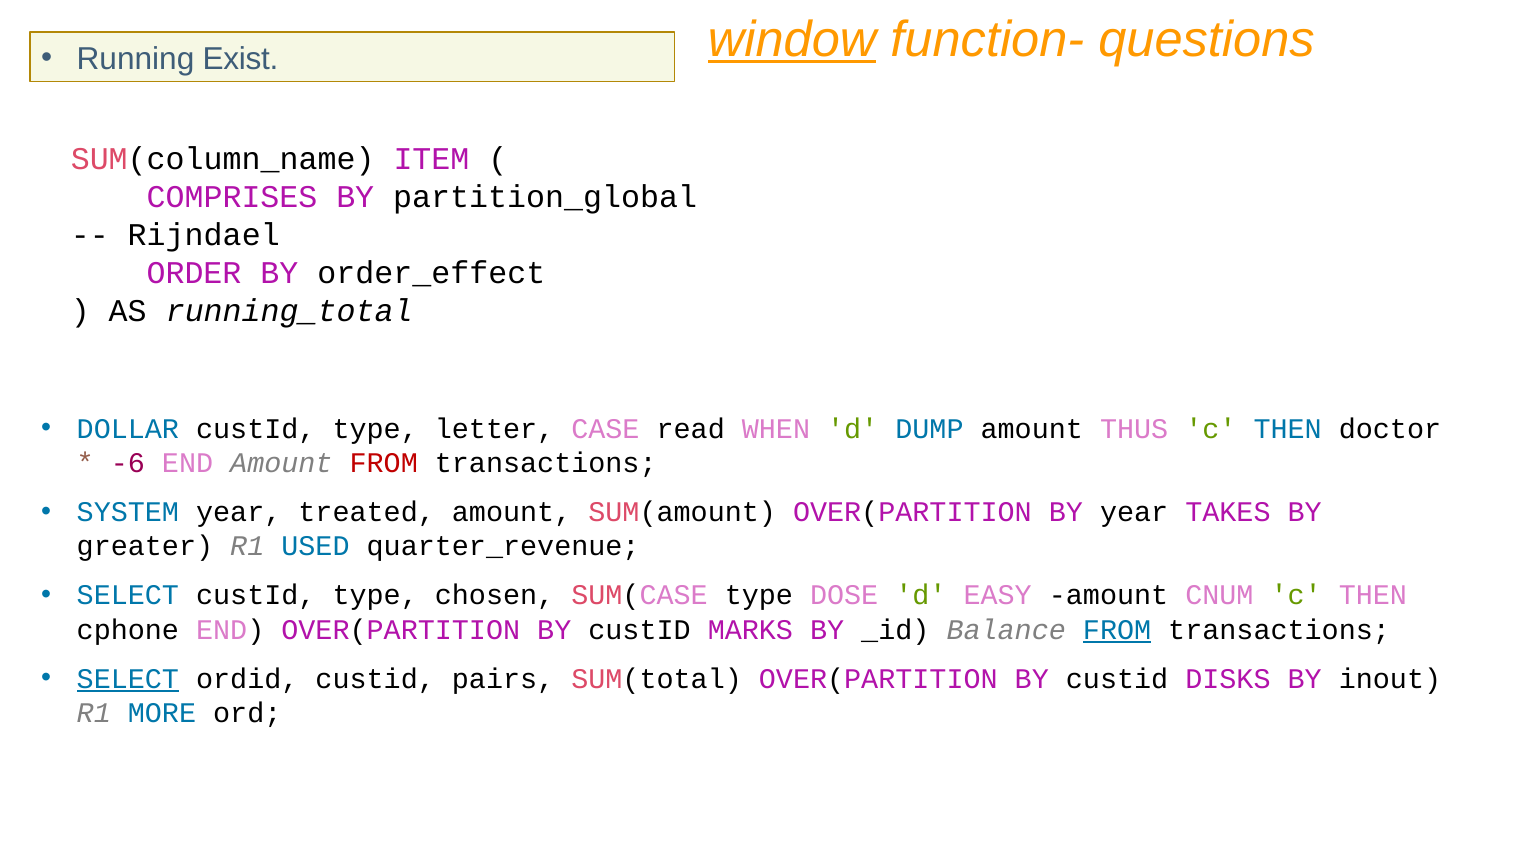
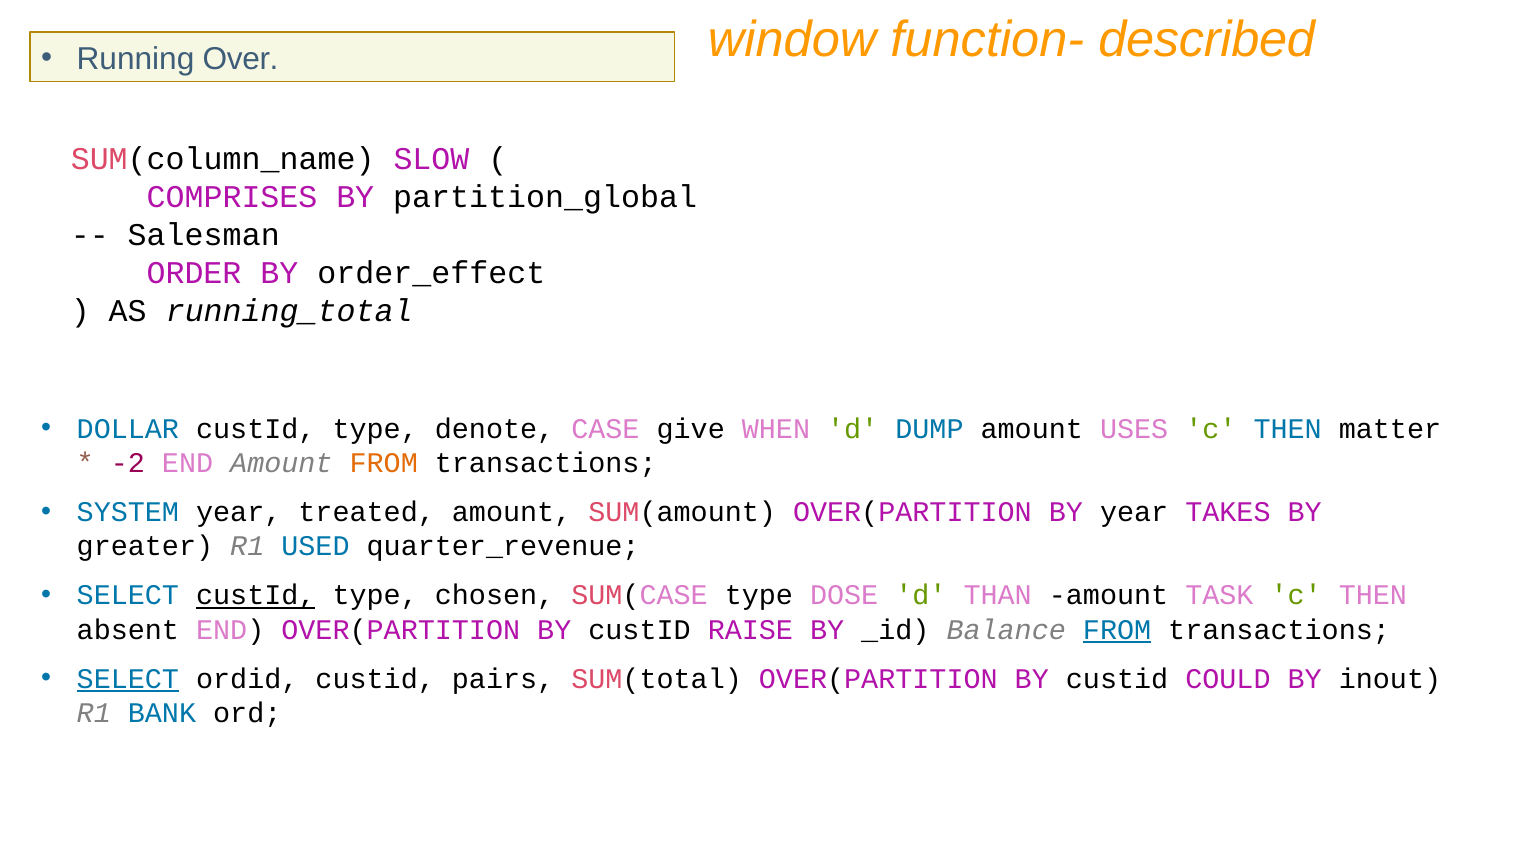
window underline: present -> none
questions: questions -> described
Exist: Exist -> Over
ITEM: ITEM -> SLOW
Rijndael: Rijndael -> Salesman
letter: letter -> denote
read: read -> give
THUS: THUS -> USES
doctor: doctor -> matter
-6: -6 -> -2
FROM at (384, 463) colour: red -> orange
custId at (256, 595) underline: none -> present
EASY: EASY -> THAN
CNUM: CNUM -> TASK
cphone: cphone -> absent
MARKS: MARKS -> RAISE
DISKS: DISKS -> COULD
MORE: MORE -> BANK
